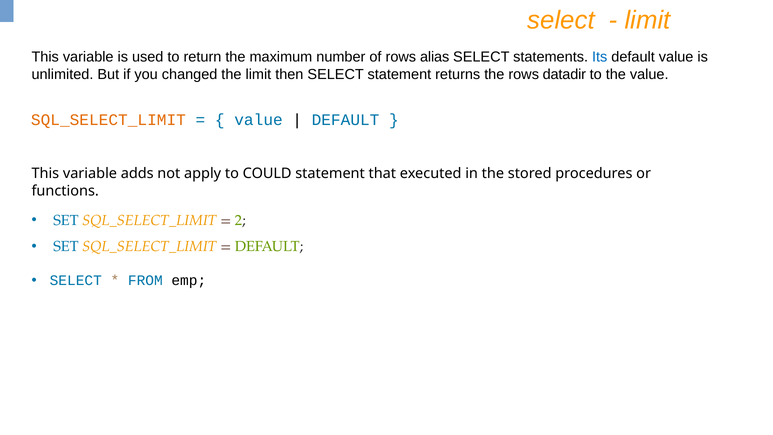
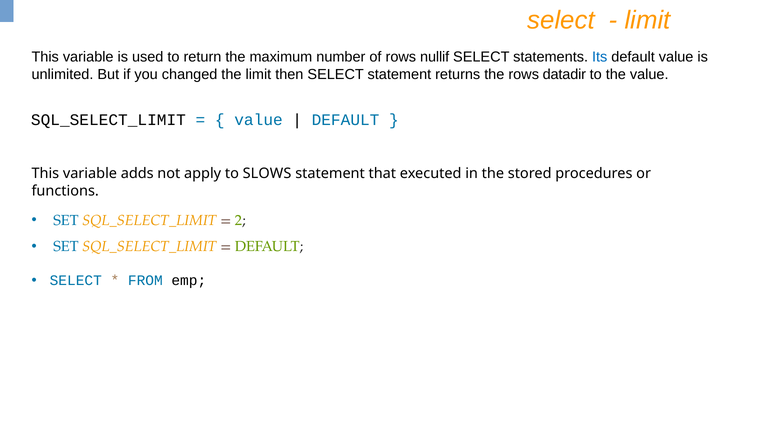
alias: alias -> nullif
SQL_SELECT_LIMIT at (108, 120) colour: orange -> black
COULD: COULD -> SLOWS
